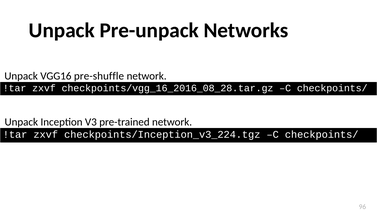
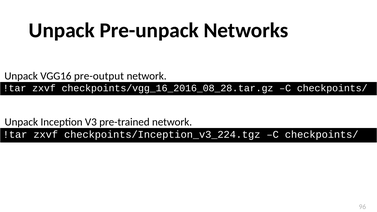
pre-shuffle: pre-shuffle -> pre-output
